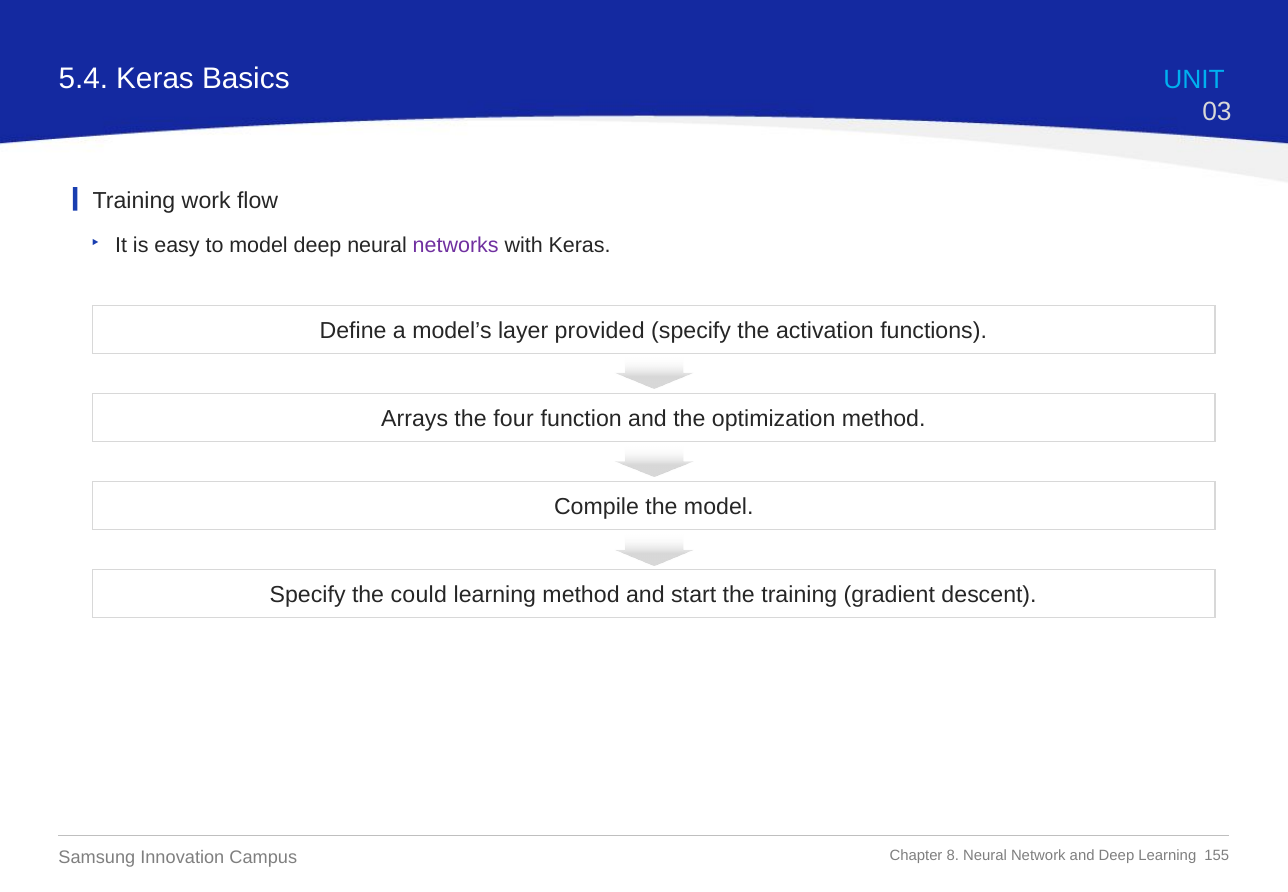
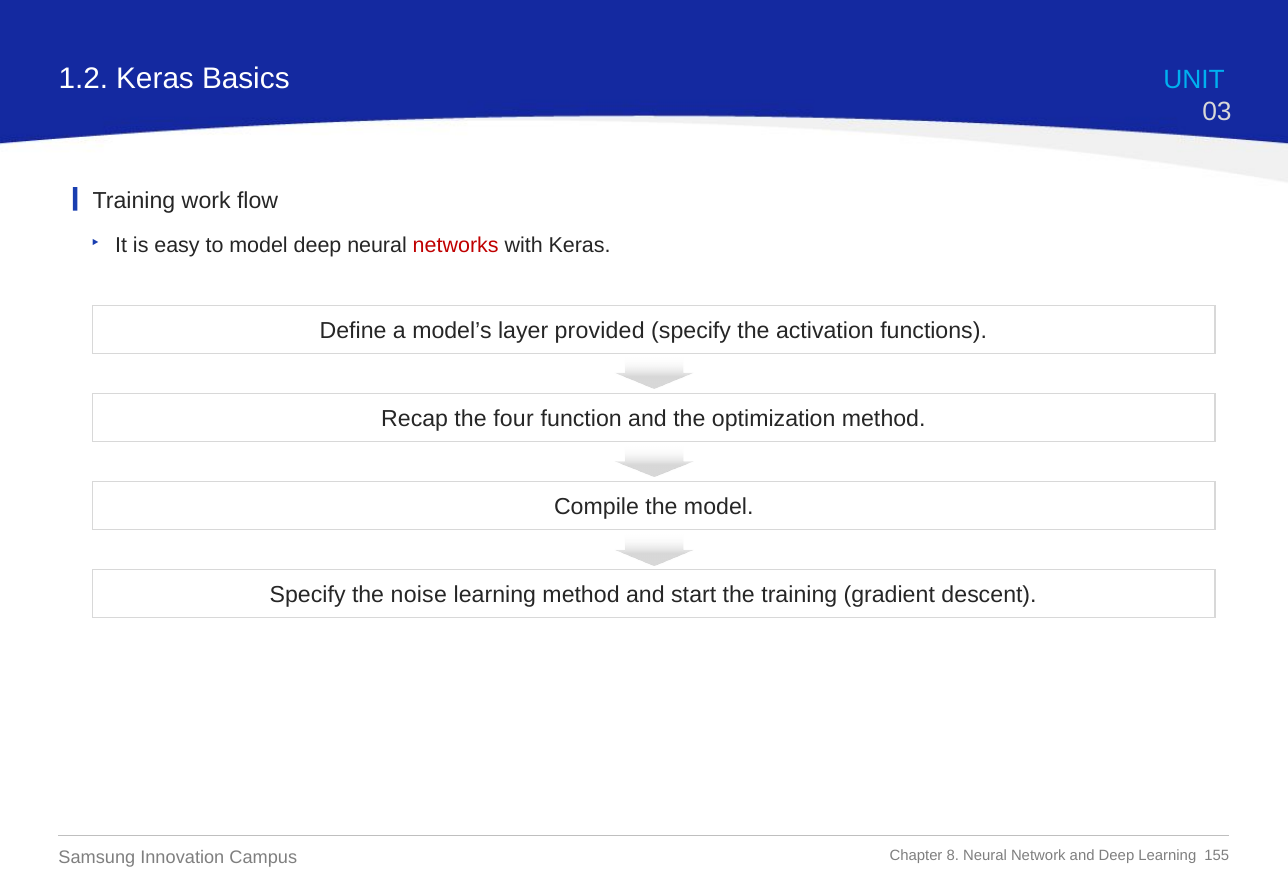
5.4: 5.4 -> 1.2
networks colour: purple -> red
Arrays: Arrays -> Recap
could: could -> noise
